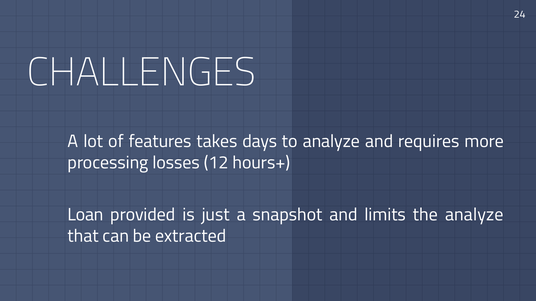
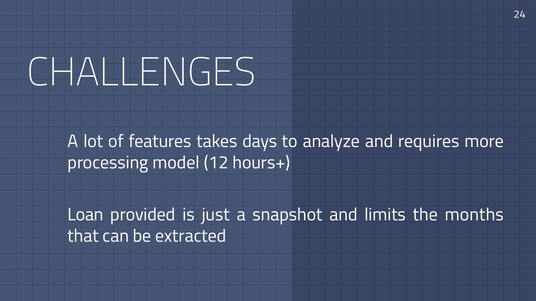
losses: losses -> model
the analyze: analyze -> months
